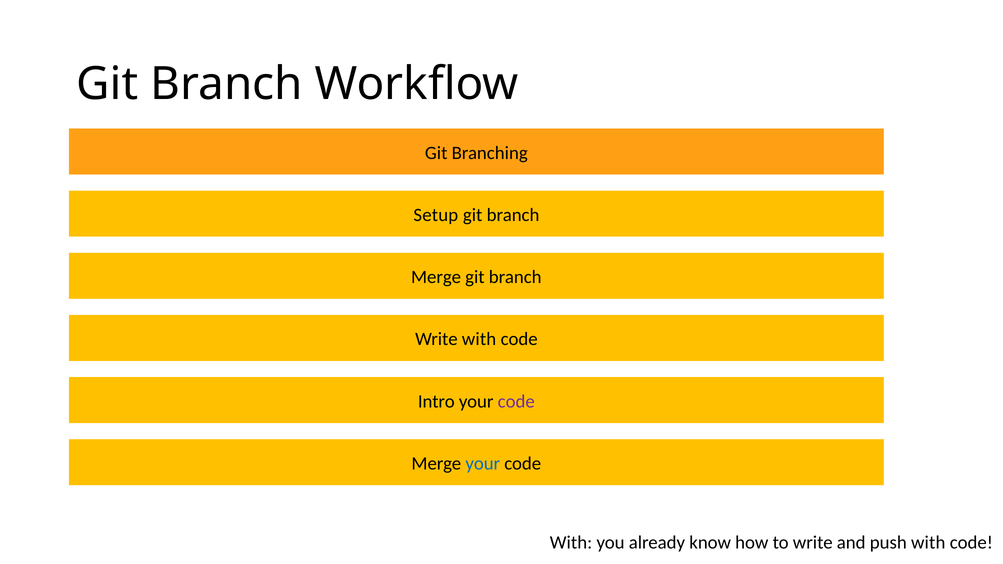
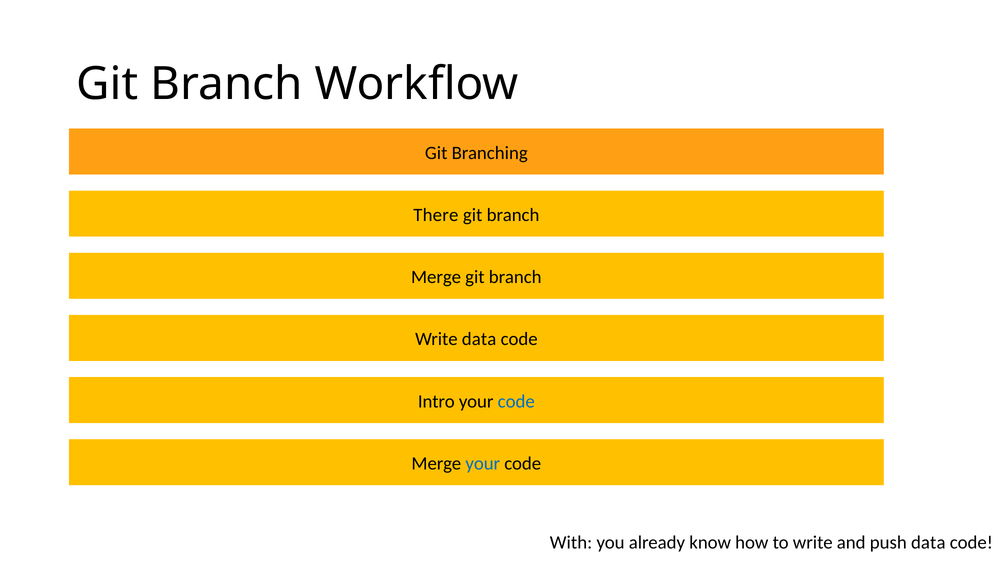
Setup: Setup -> There
Write with: with -> data
code at (516, 402) colour: purple -> blue
push with: with -> data
